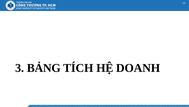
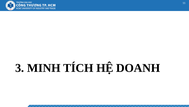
BẢNG: BẢNG -> MINH
